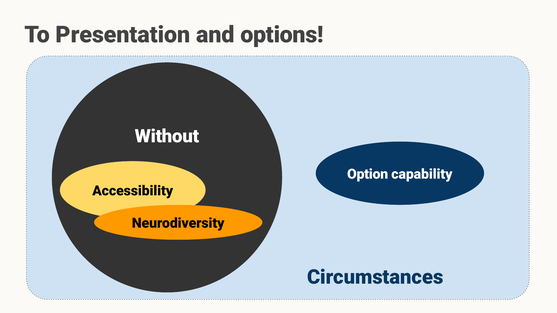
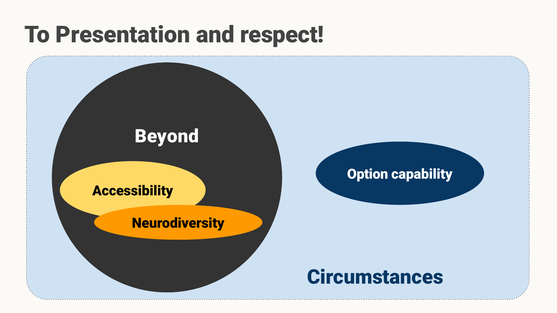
options: options -> respect
Without: Without -> Beyond
